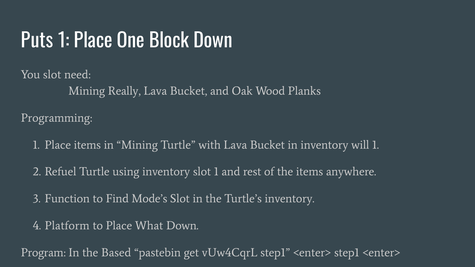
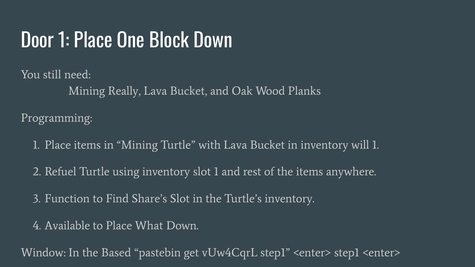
Puts: Puts -> Door
You slot: slot -> still
Mode’s: Mode’s -> Share’s
Platform: Platform -> Available
Program: Program -> Window
